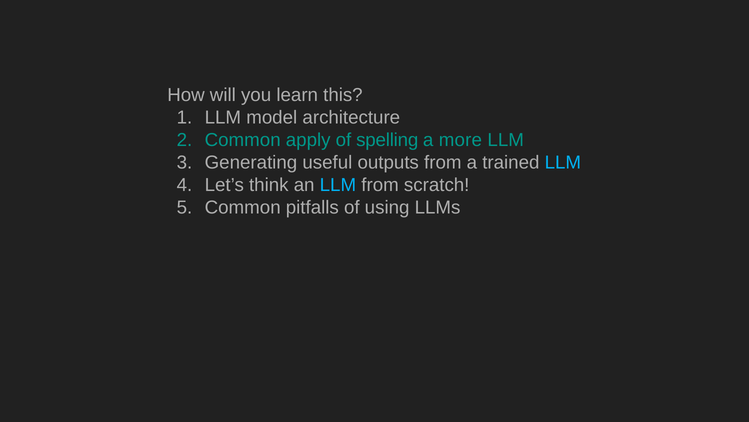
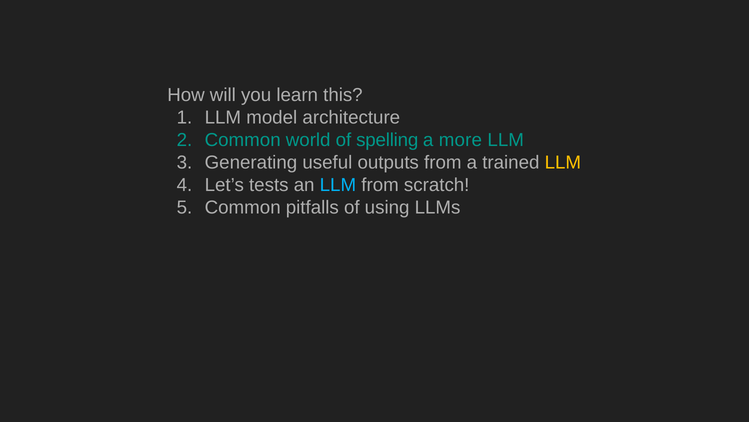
apply: apply -> world
LLM at (563, 162) colour: light blue -> yellow
think: think -> tests
